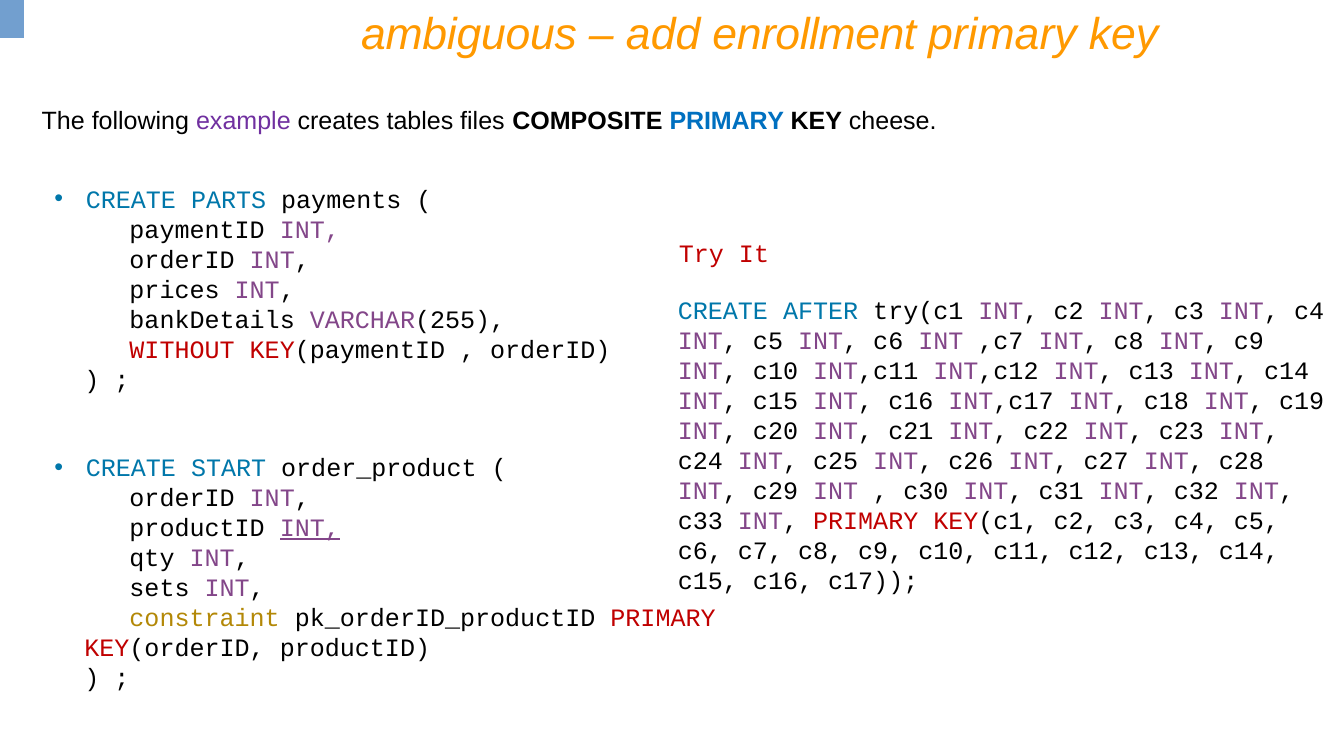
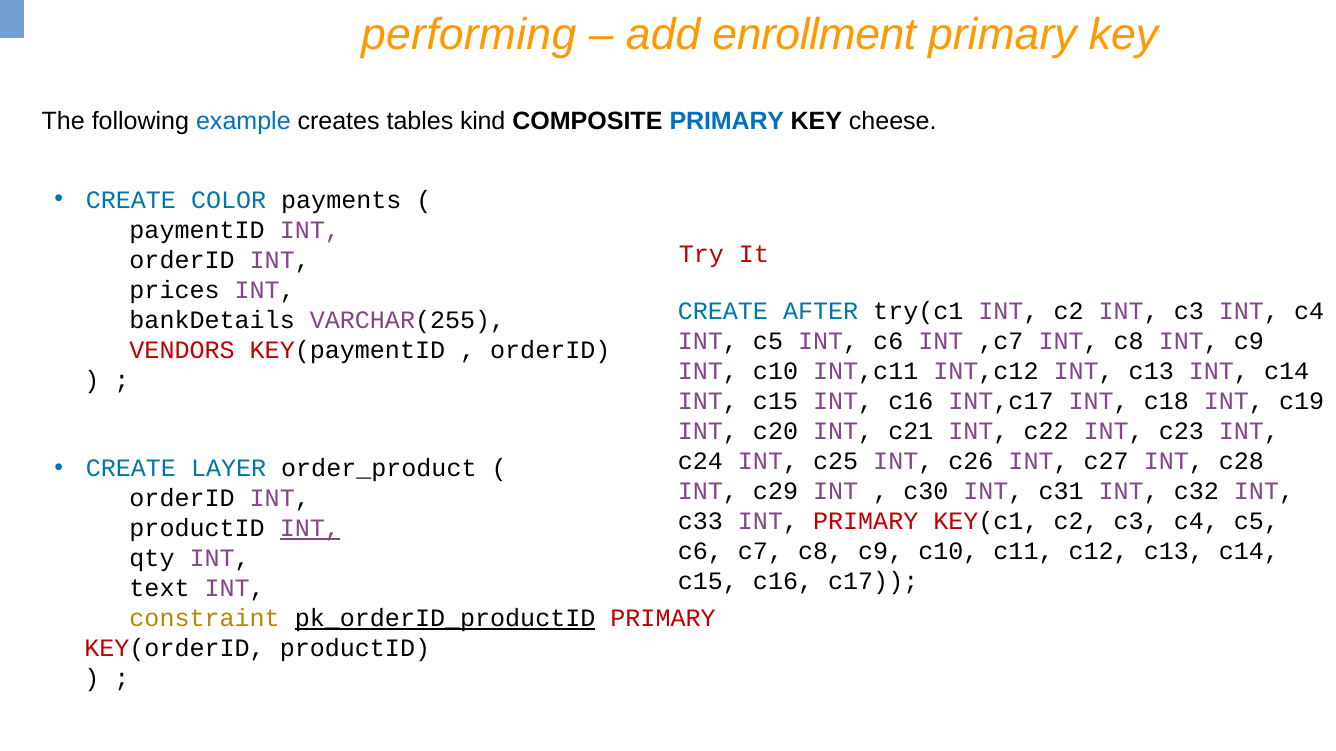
ambiguous: ambiguous -> performing
example colour: purple -> blue
files: files -> kind
PARTS: PARTS -> COLOR
WITHOUT: WITHOUT -> VENDORS
START: START -> LAYER
sets: sets -> text
pk_orderID_productID underline: none -> present
